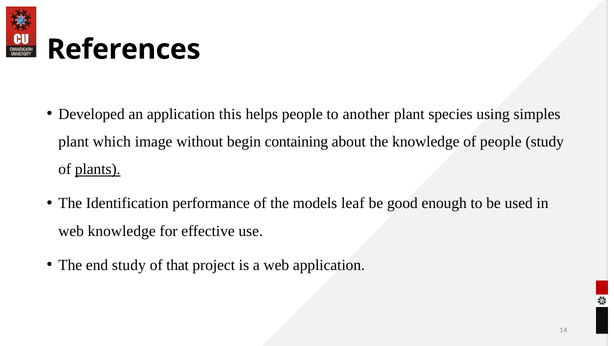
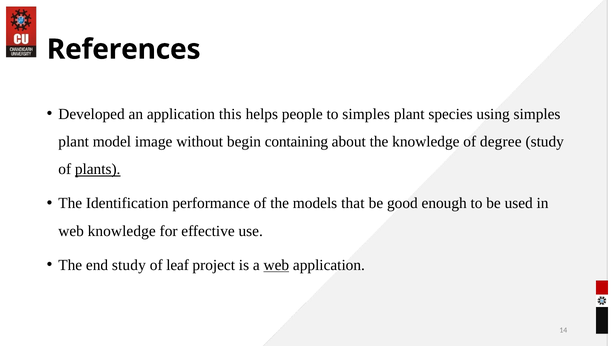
to another: another -> simples
which: which -> model
of people: people -> degree
leaf: leaf -> that
that: that -> leaf
web at (276, 265) underline: none -> present
